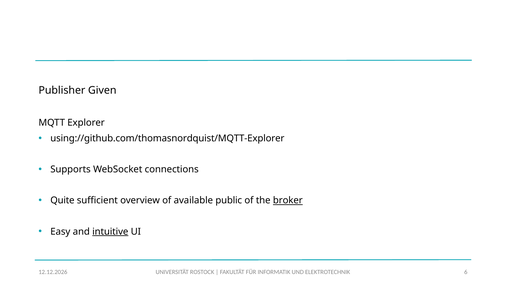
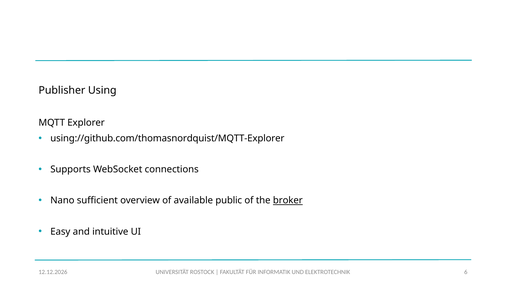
Given: Given -> Using
Quite: Quite -> Nano
intuitive underline: present -> none
